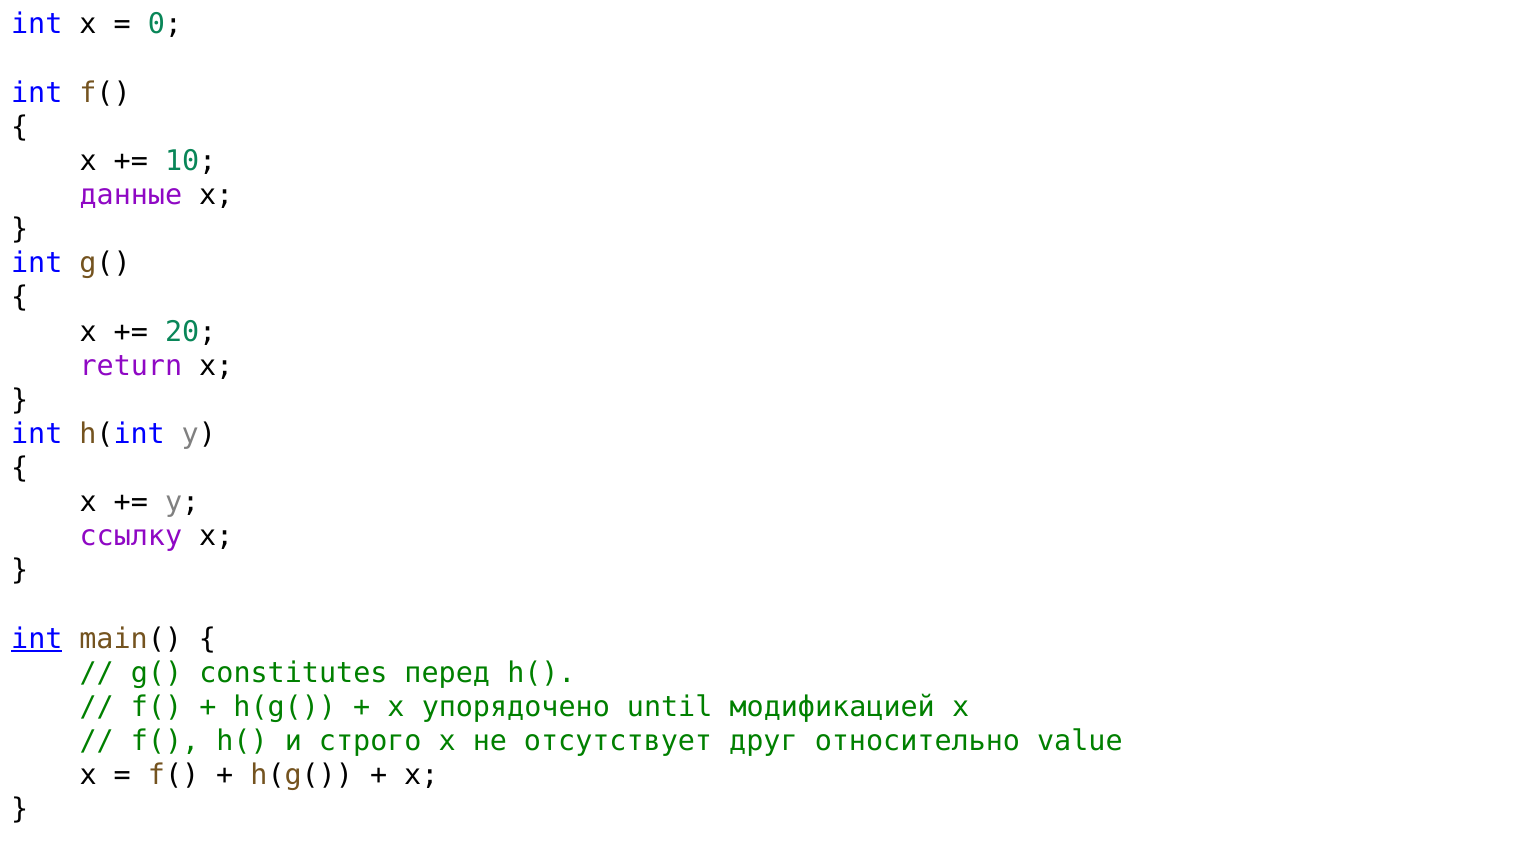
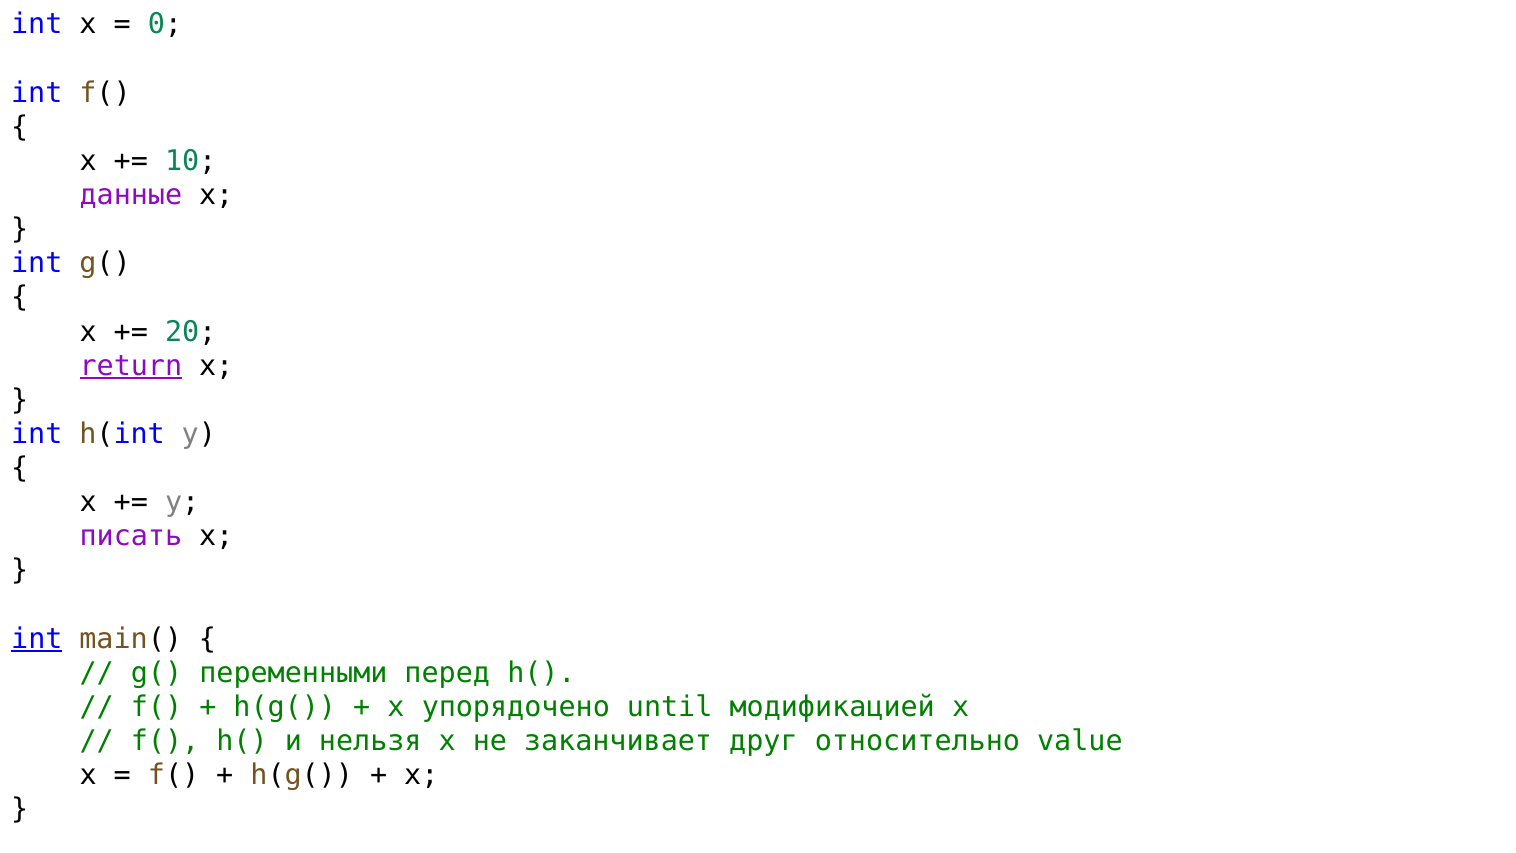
return underline: none -> present
ссылку: ссылку -> писать
constitutes: constitutes -> переменными
строго: строго -> нельзя
отсутствует: отсутствует -> заканчивает
